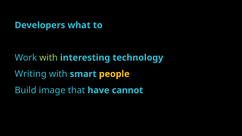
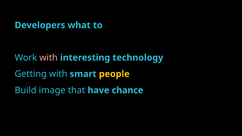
with at (49, 58) colour: light green -> pink
Writing: Writing -> Getting
cannot: cannot -> chance
